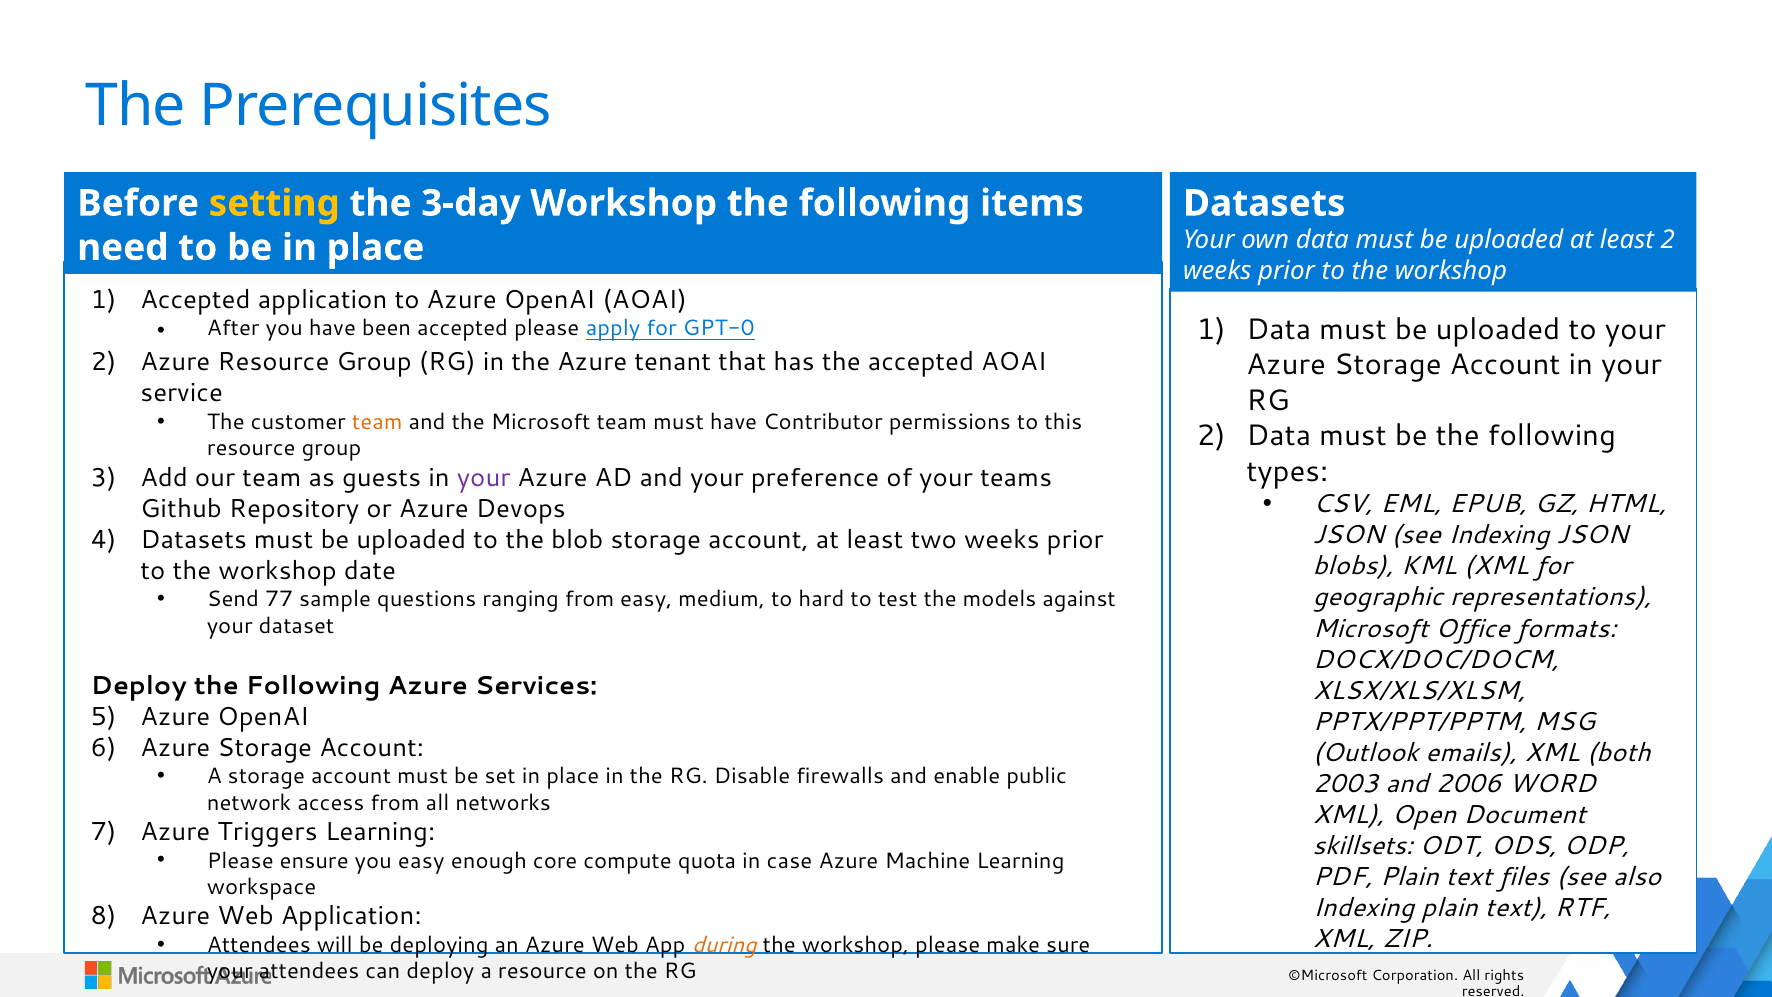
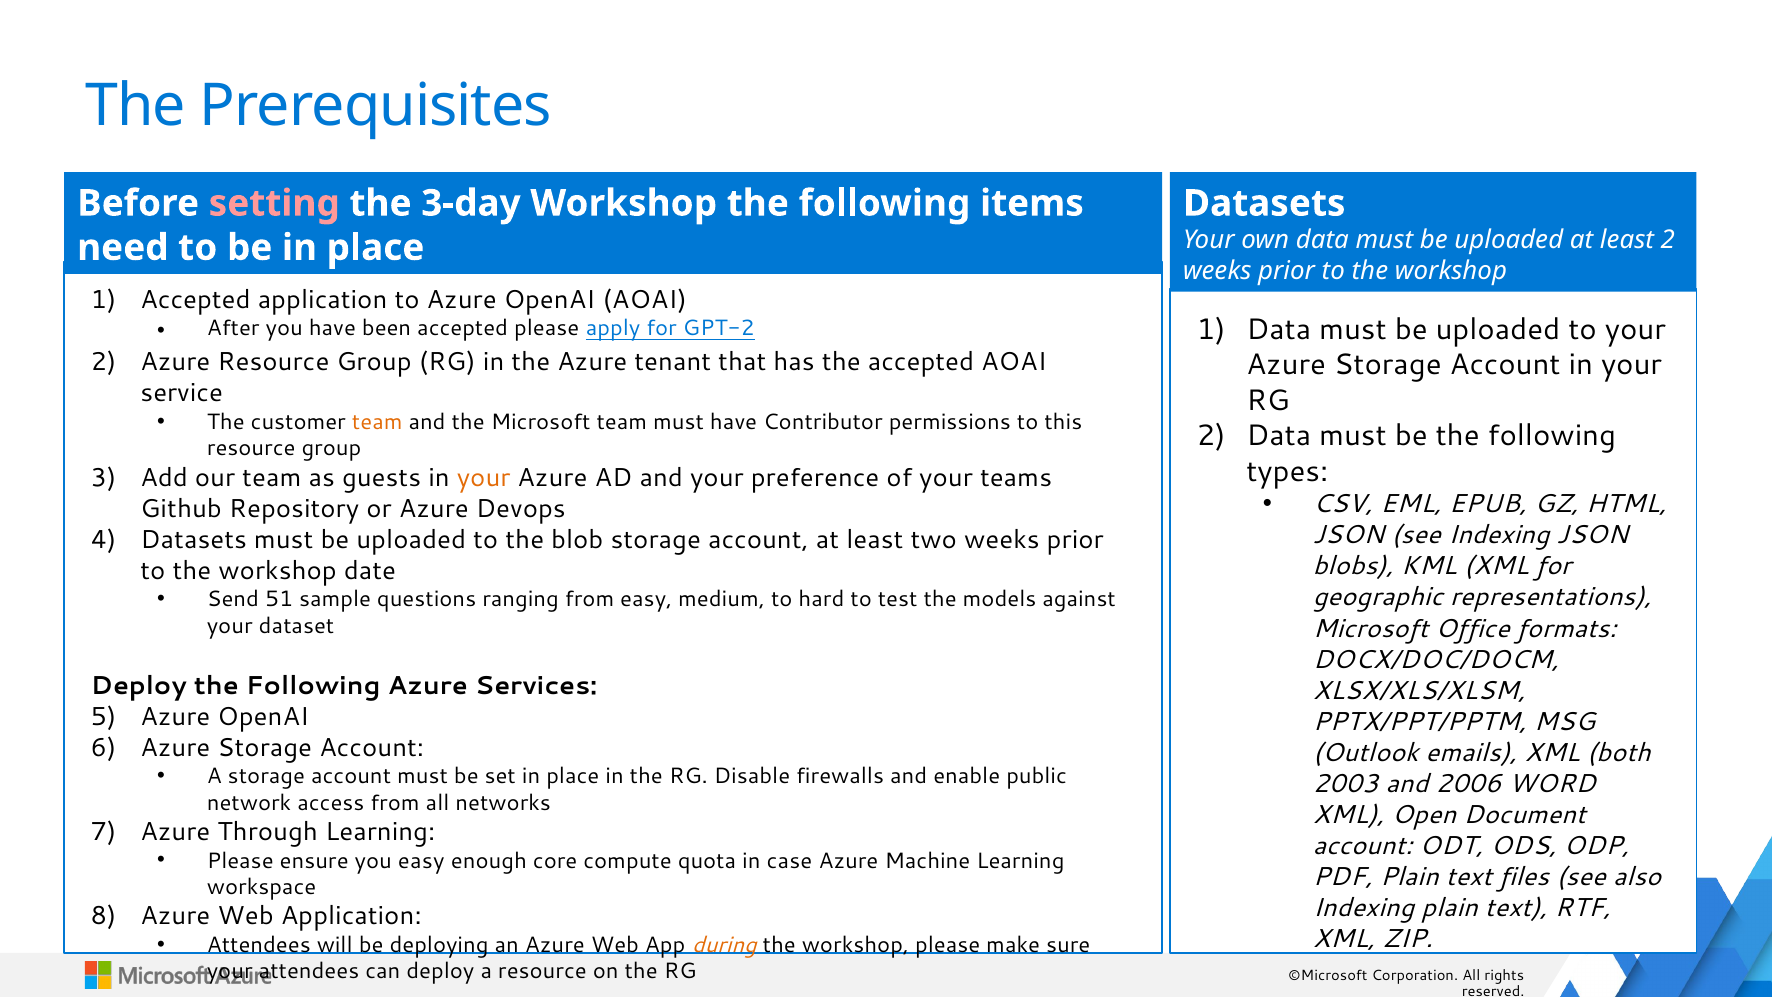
setting colour: yellow -> pink
GPT-0: GPT-0 -> GPT-2
your at (484, 477) colour: purple -> orange
77: 77 -> 51
Triggers: Triggers -> Through
skillsets at (1363, 846): skillsets -> account
